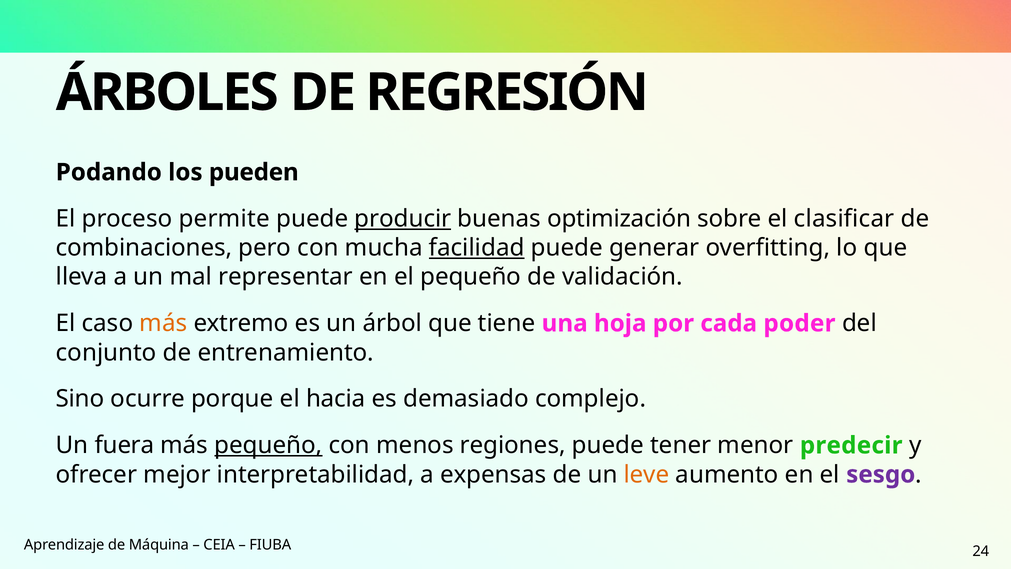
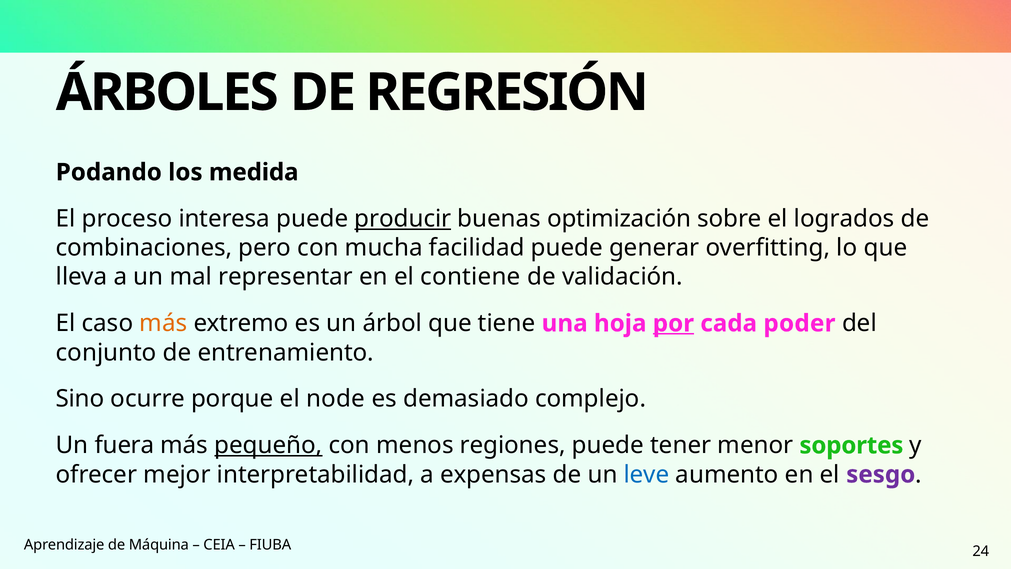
pueden: pueden -> medida
permite: permite -> interesa
clasificar: clasificar -> logrados
facilidad underline: present -> none
el pequeño: pequeño -> contiene
por underline: none -> present
hacia: hacia -> node
predecir: predecir -> soportes
leve colour: orange -> blue
